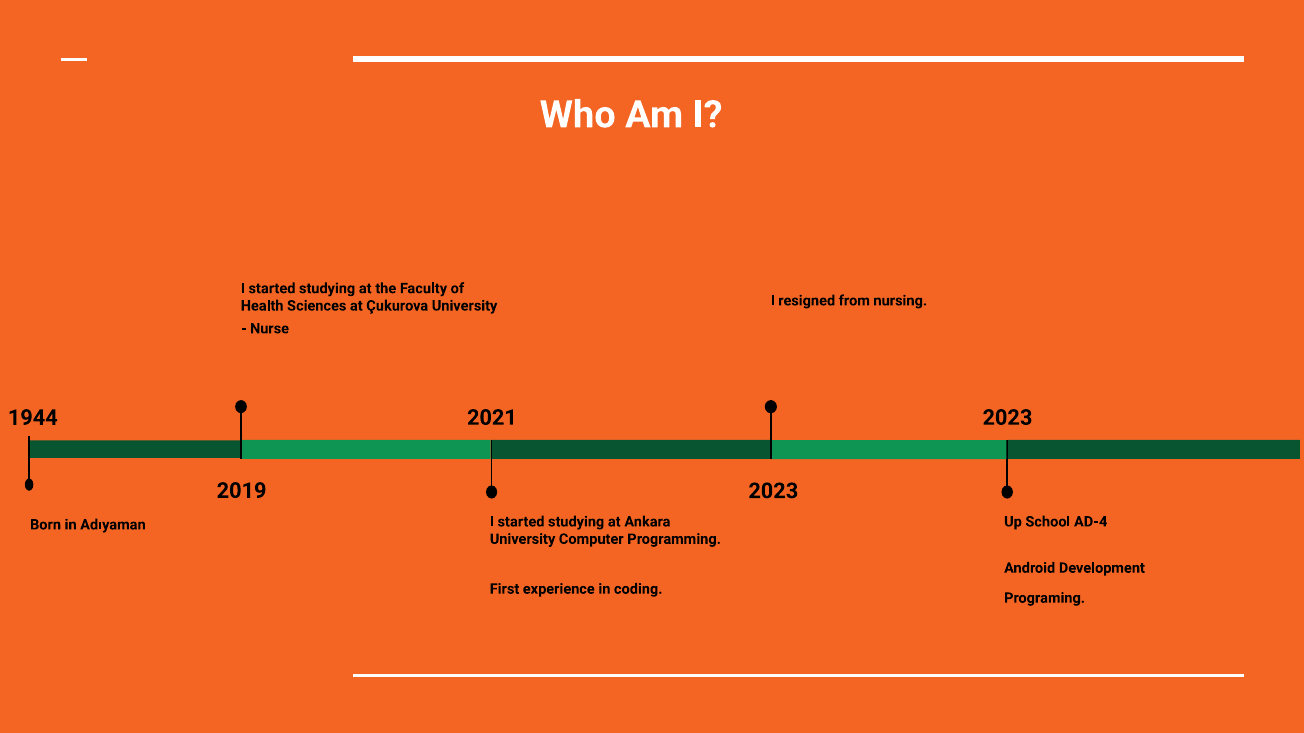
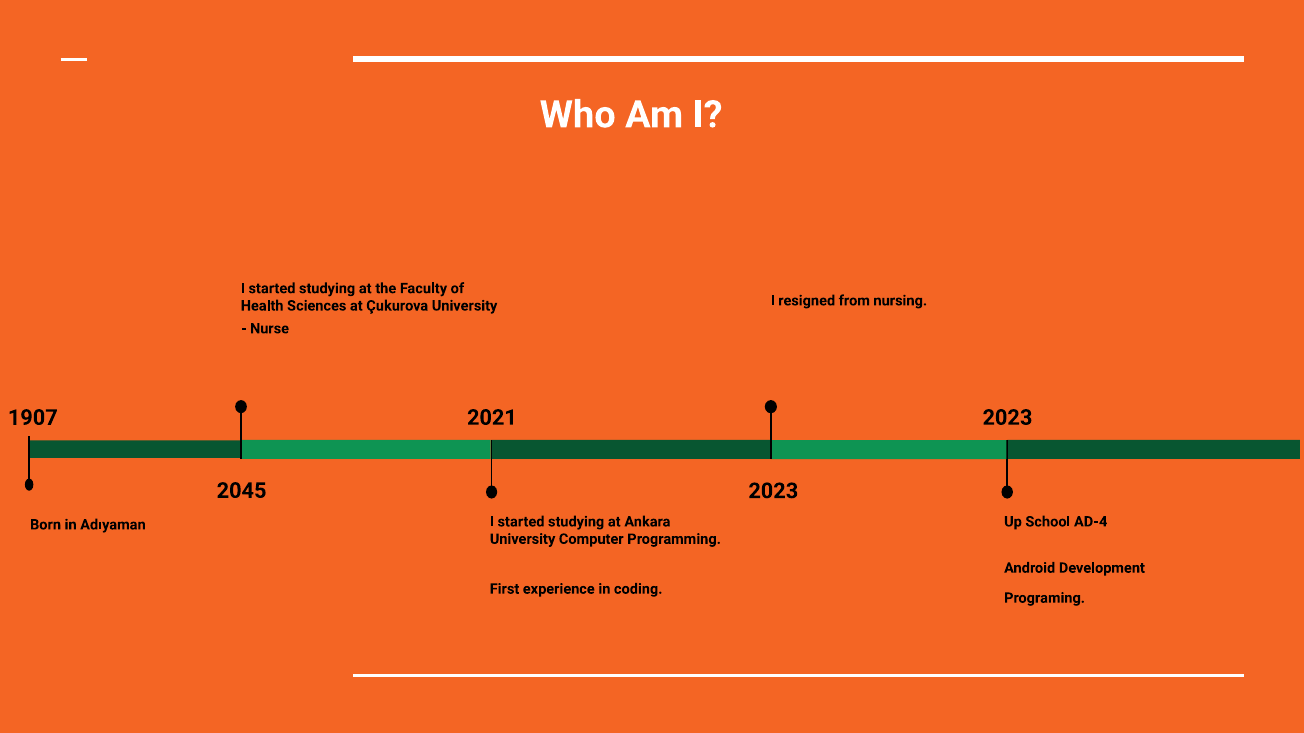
1944: 1944 -> 1907
2019: 2019 -> 2045
